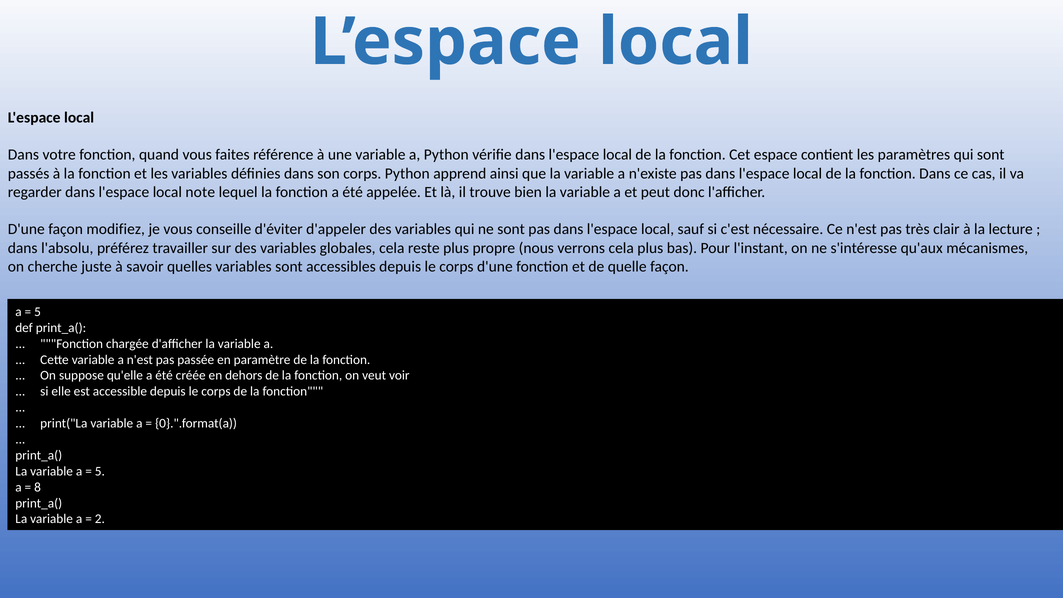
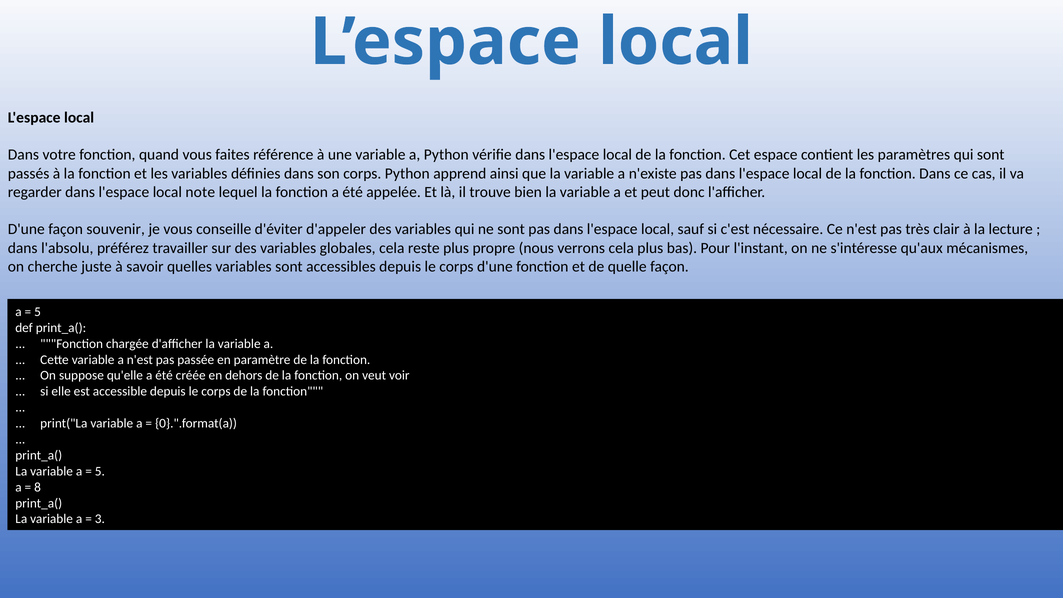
modifiez: modifiez -> souvenir
2: 2 -> 3
